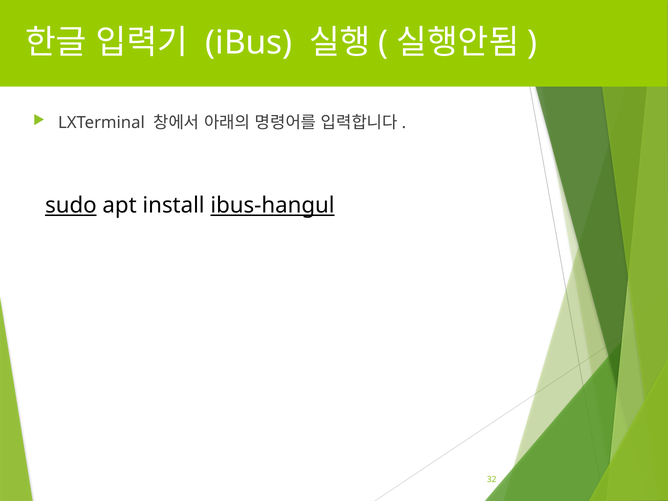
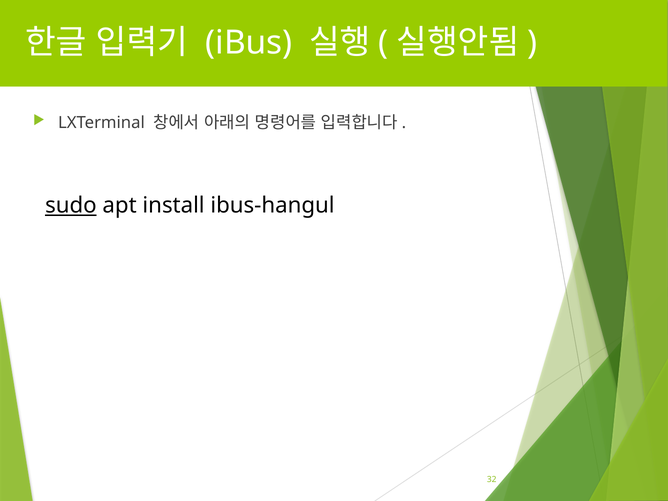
ibus-hangul underline: present -> none
